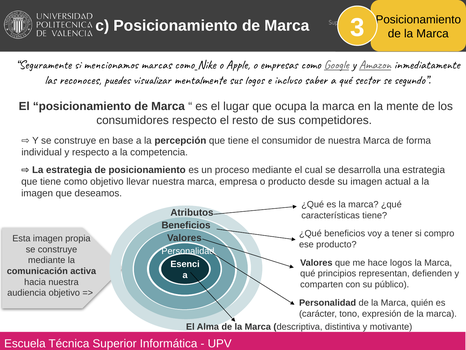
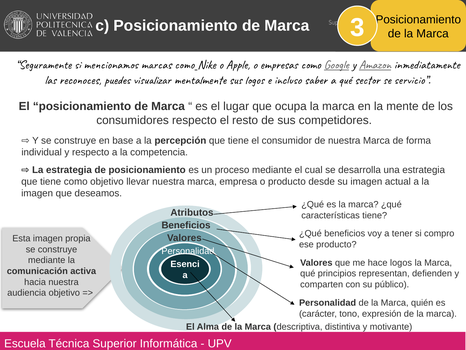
segundo: segundo -> servicio
